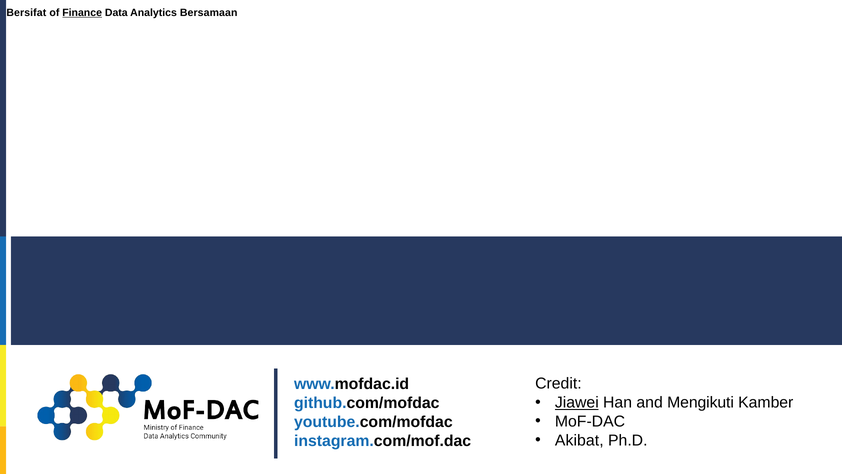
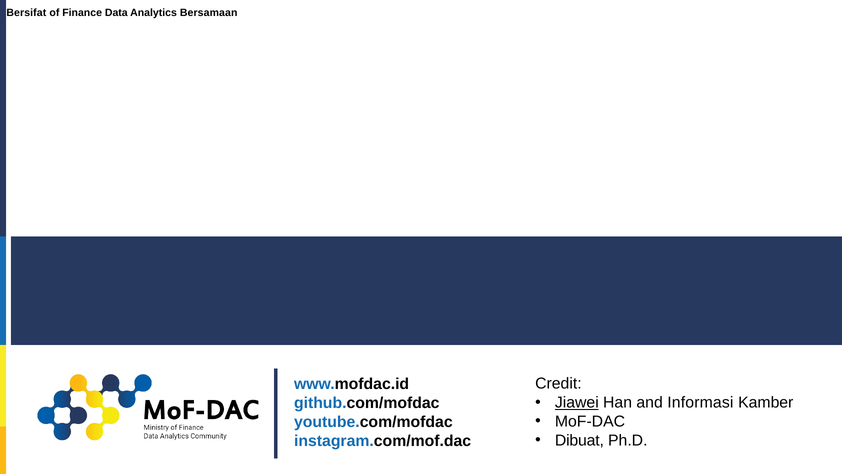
Finance underline: present -> none
Mengikuti: Mengikuti -> Informasi
Akibat: Akibat -> Dibuat
